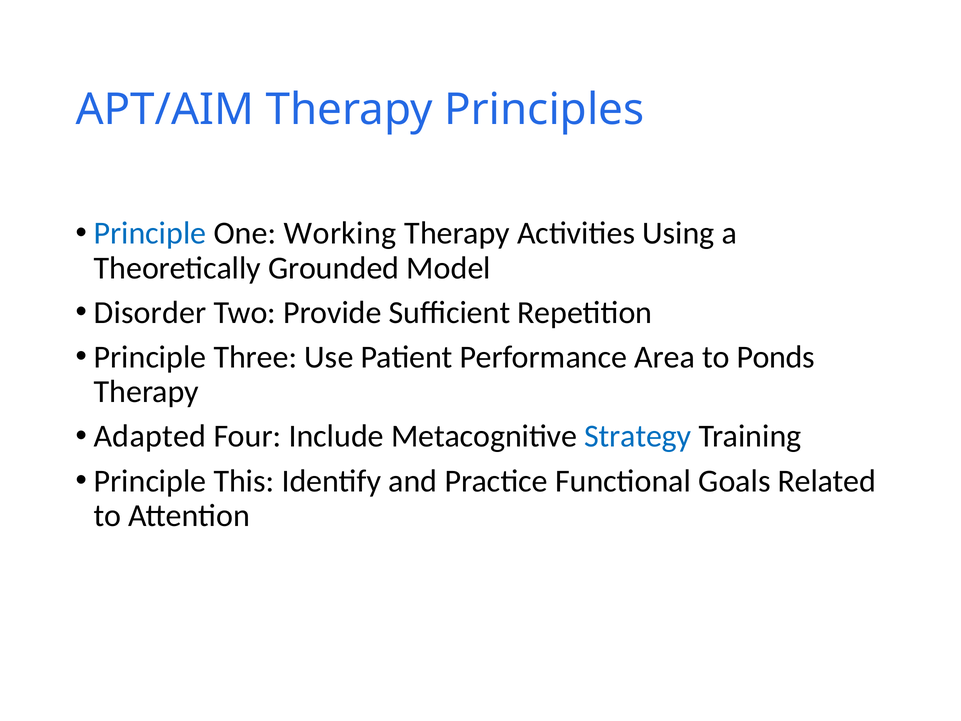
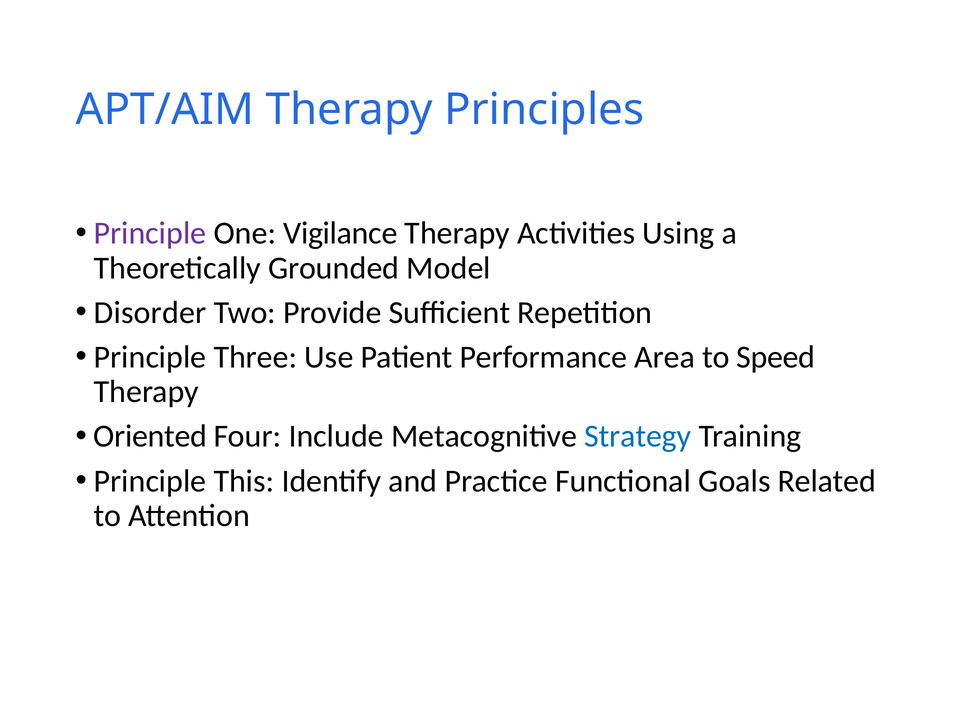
Principle at (150, 233) colour: blue -> purple
Working: Working -> Vigilance
Ponds: Ponds -> Speed
Adapted: Adapted -> Oriented
